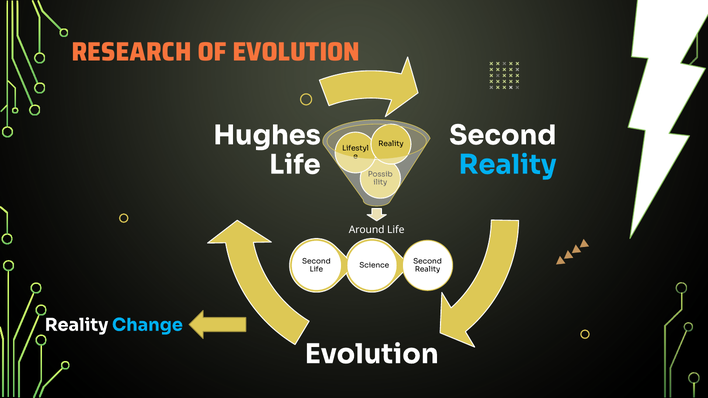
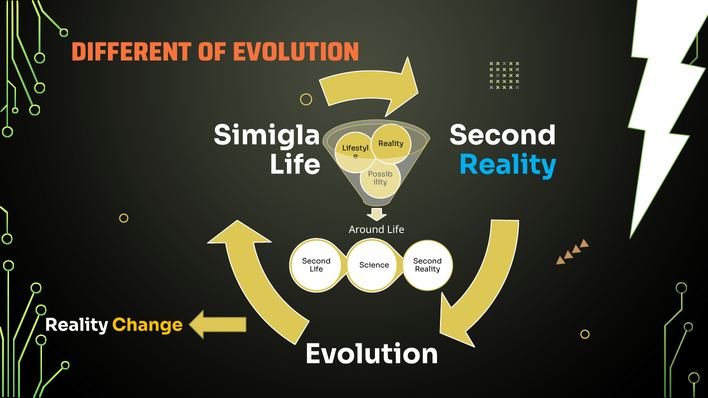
RESEARCH: RESEARCH -> DIFFERENT
Hughes: Hughes -> Simigla
Change colour: light blue -> yellow
